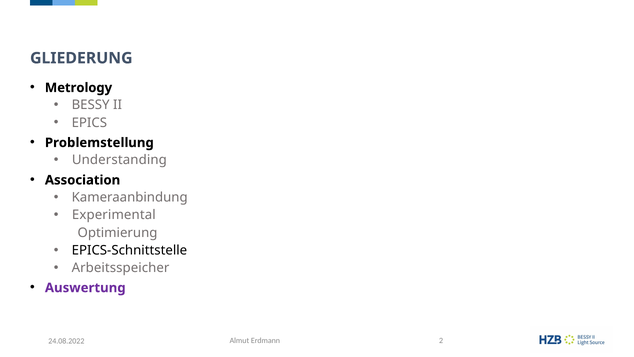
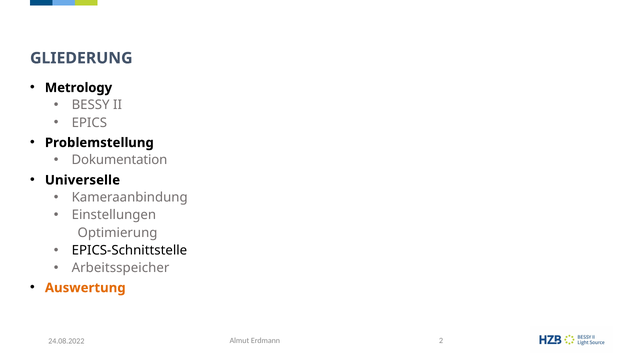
Understanding: Understanding -> Dokumentation
Association: Association -> Universelle
Experimental: Experimental -> Einstellungen
Auswertung colour: purple -> orange
